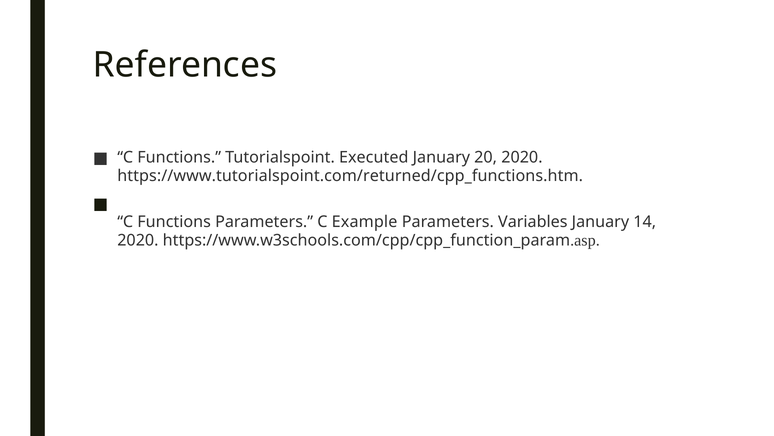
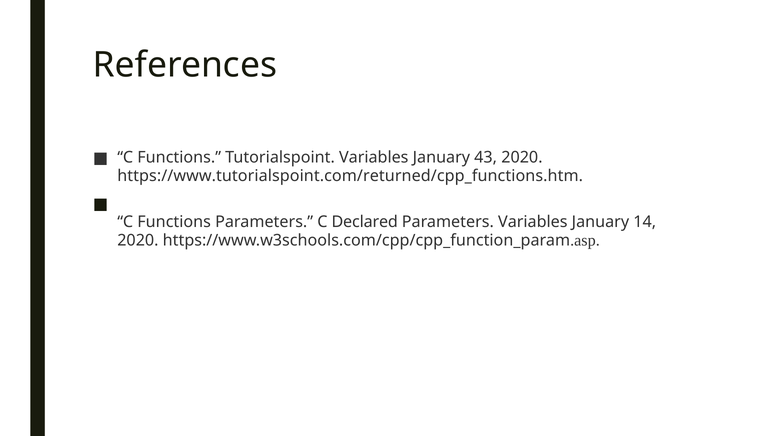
Tutorialspoint Executed: Executed -> Variables
20: 20 -> 43
Example: Example -> Declared
